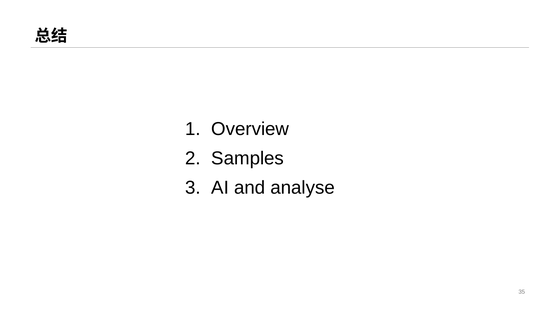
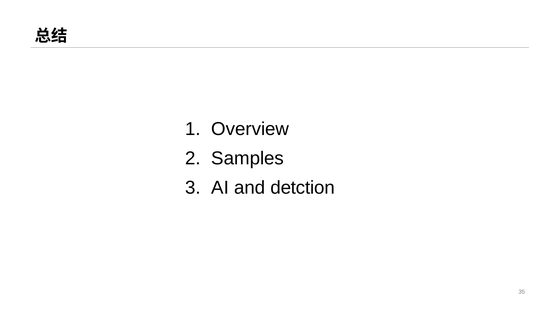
analyse: analyse -> detction
